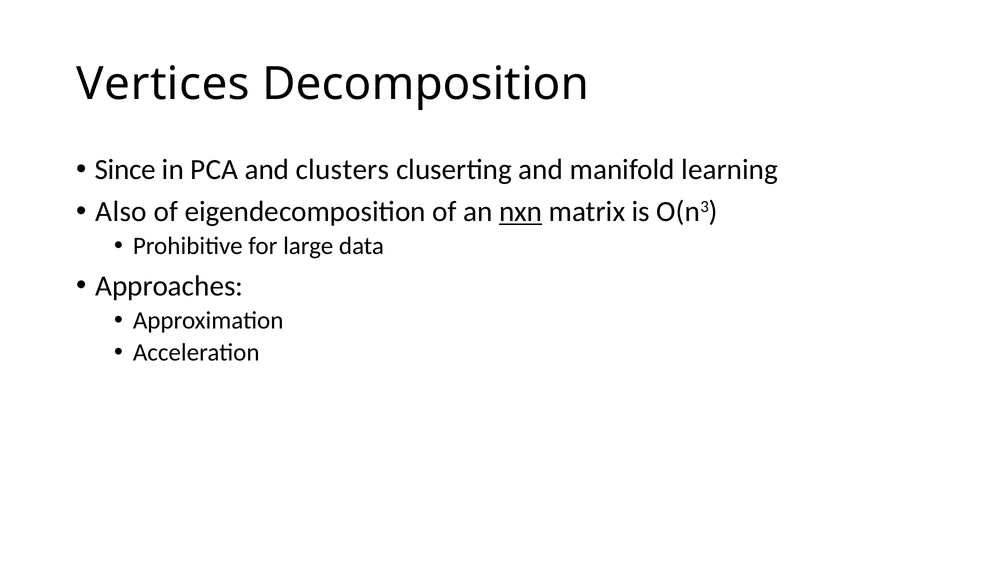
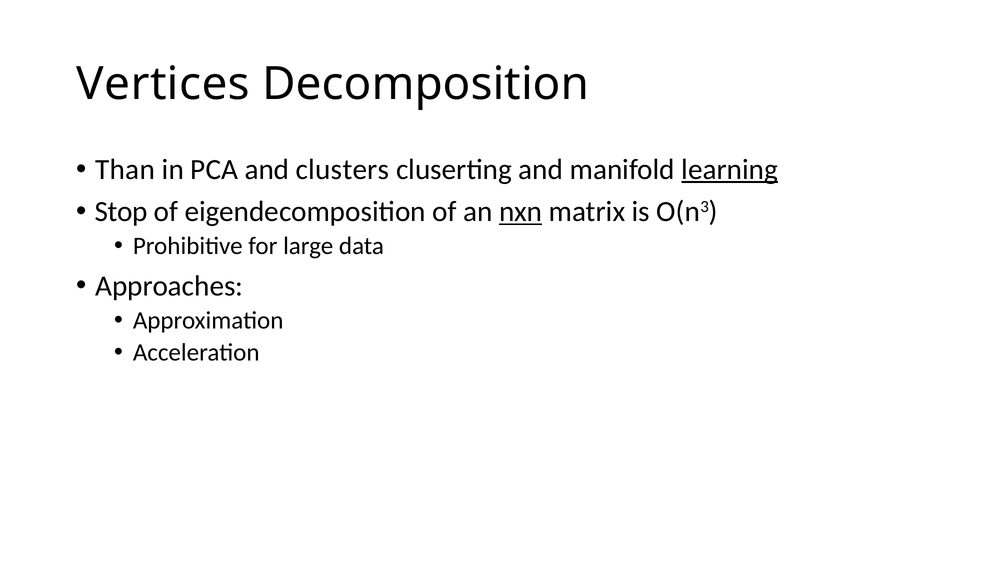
Since: Since -> Than
learning underline: none -> present
Also: Also -> Stop
